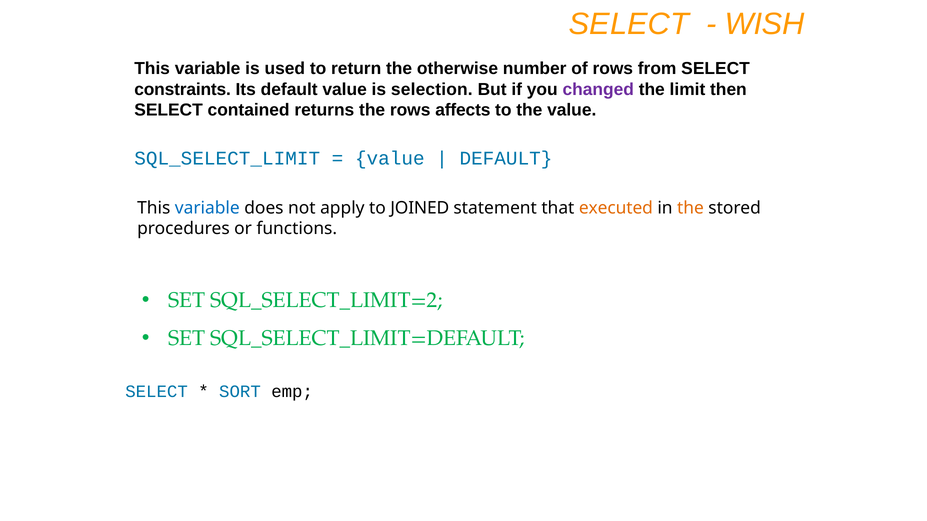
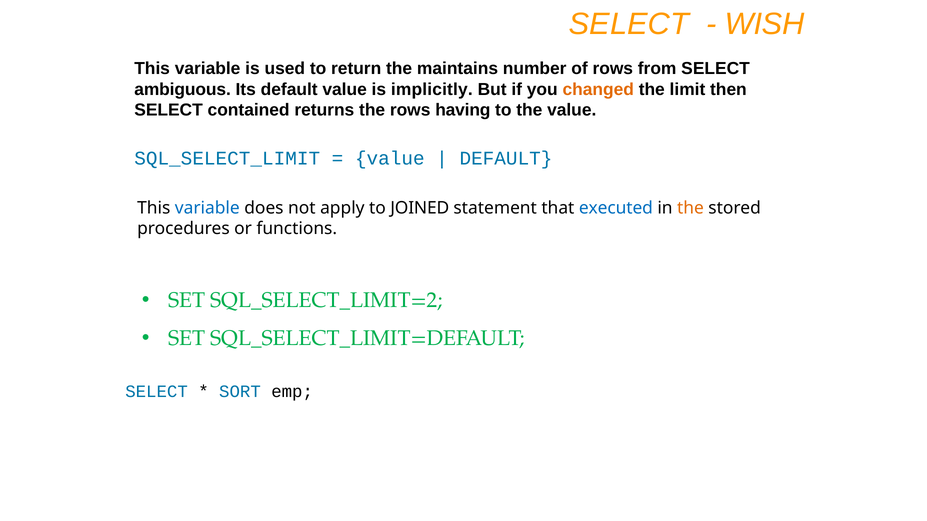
otherwise: otherwise -> maintains
constraints: constraints -> ambiguous
selection: selection -> implicitly
changed colour: purple -> orange
affects: affects -> having
executed colour: orange -> blue
